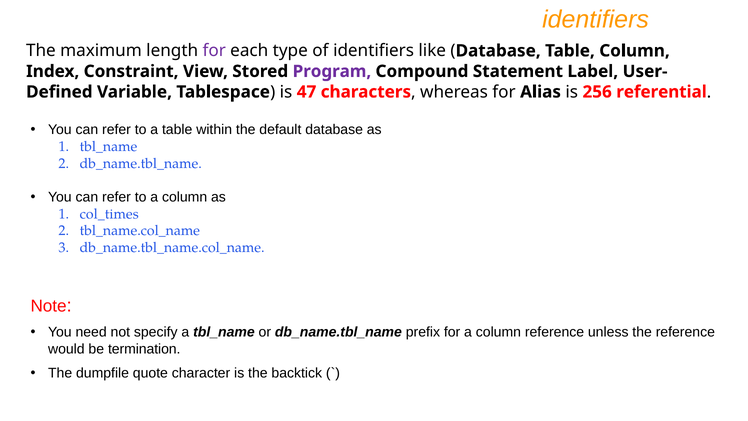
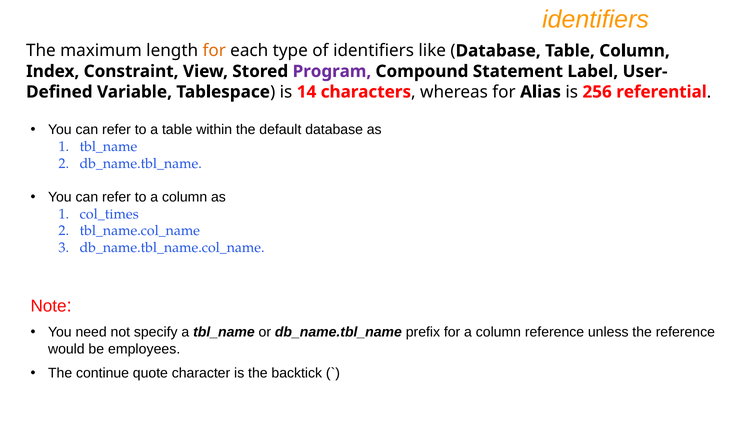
for at (214, 51) colour: purple -> orange
47: 47 -> 14
termination: termination -> employees
dumpfile: dumpfile -> continue
